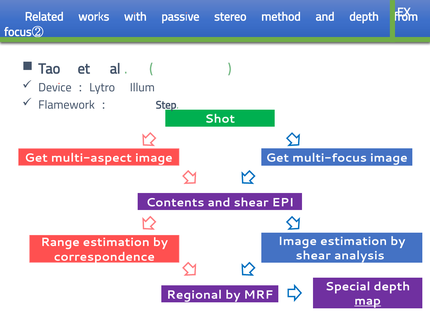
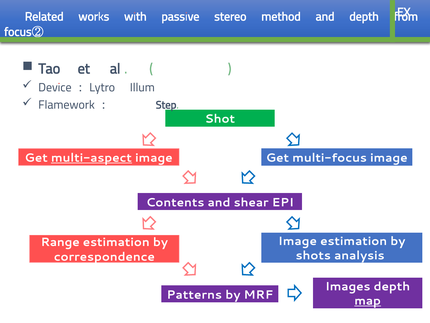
multi-aspect underline: none -> present
shear at (313, 255): shear -> shots
Special: Special -> Images
Regional: Regional -> Patterns
